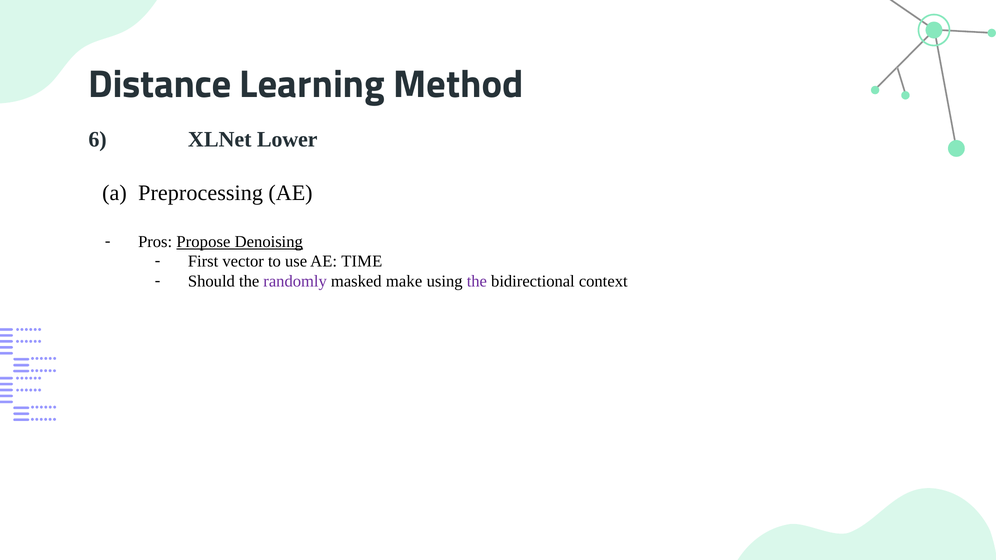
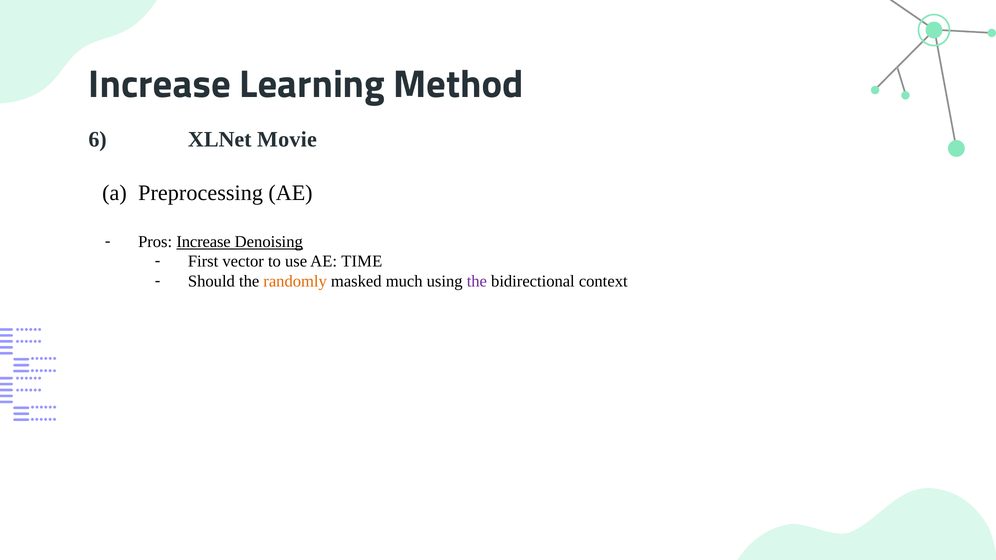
Distance at (160, 84): Distance -> Increase
Lower: Lower -> Movie
Pros Propose: Propose -> Increase
randomly colour: purple -> orange
make: make -> much
